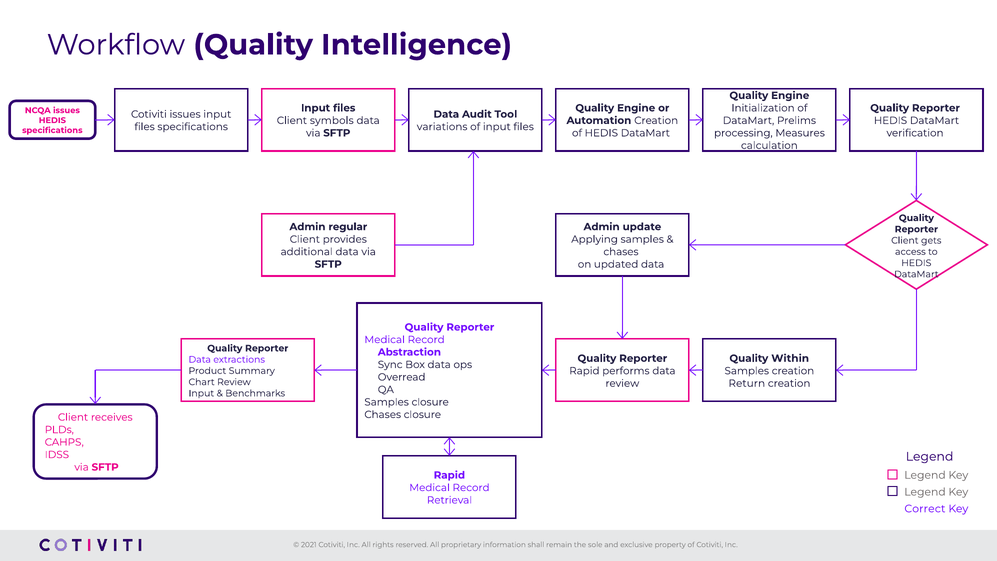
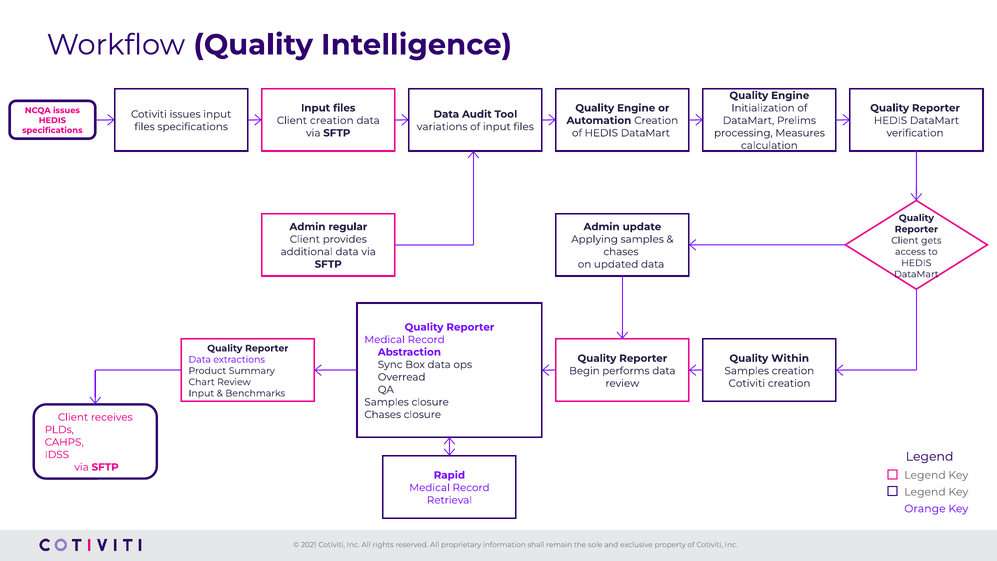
Client symbols: symbols -> creation
Rapid at (584, 371): Rapid -> Begin
Return at (747, 383): Return -> Cotiviti
Correct: Correct -> Orange
